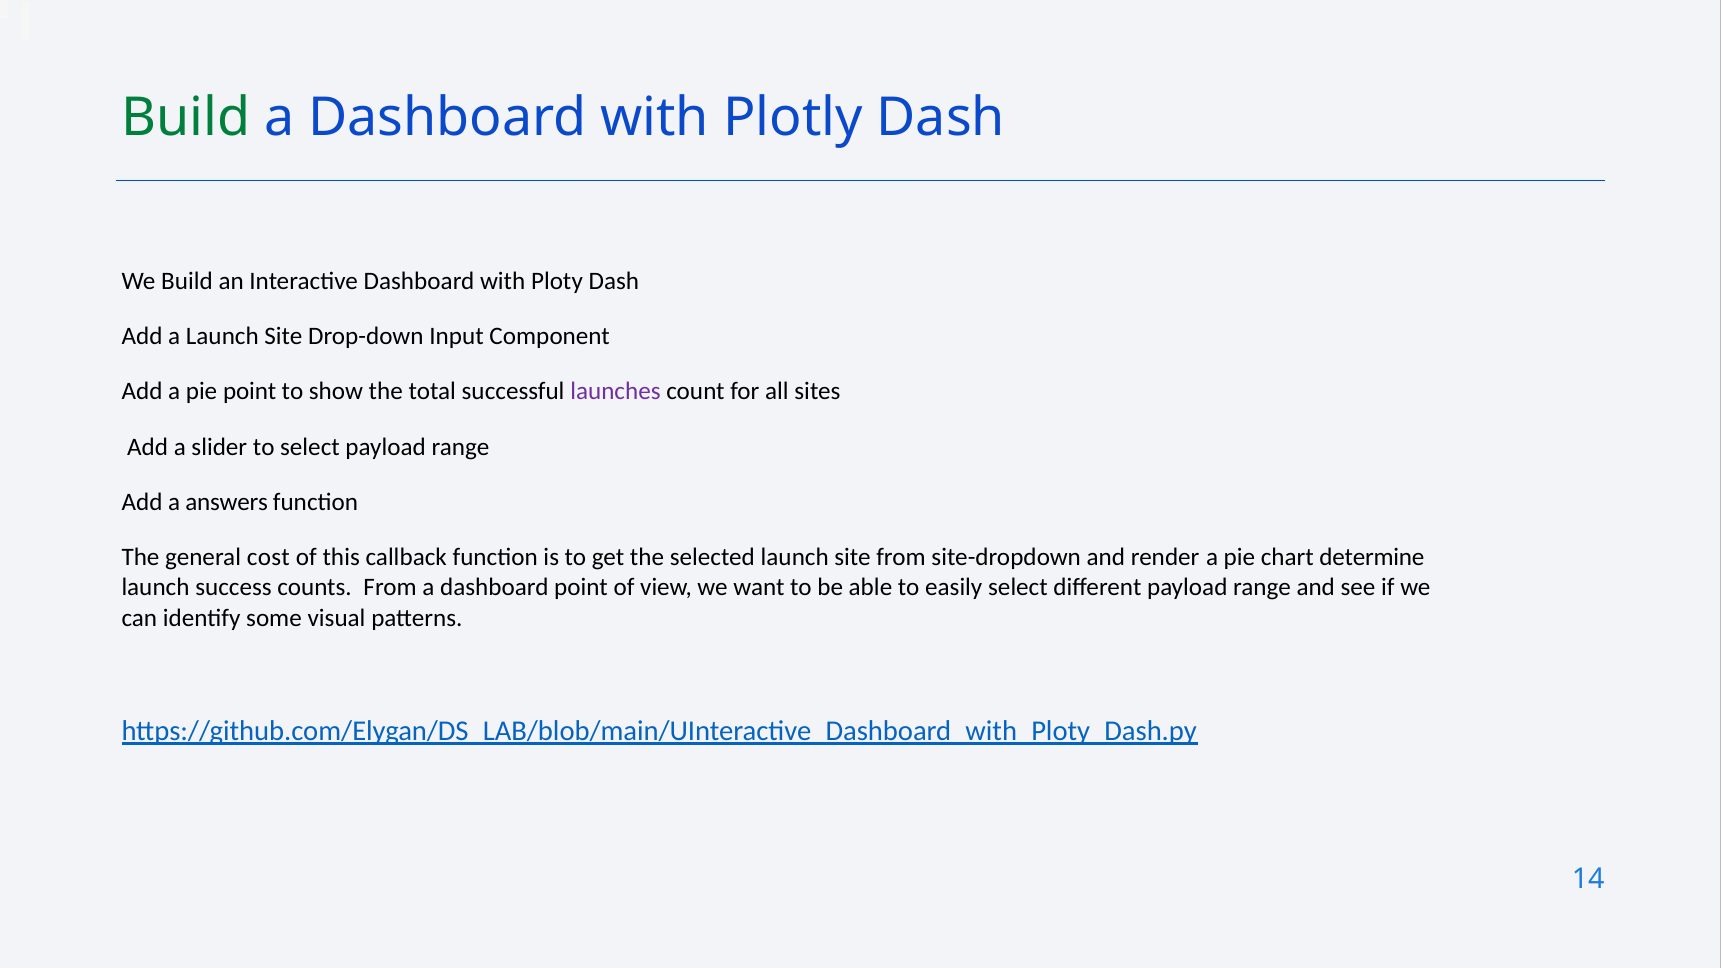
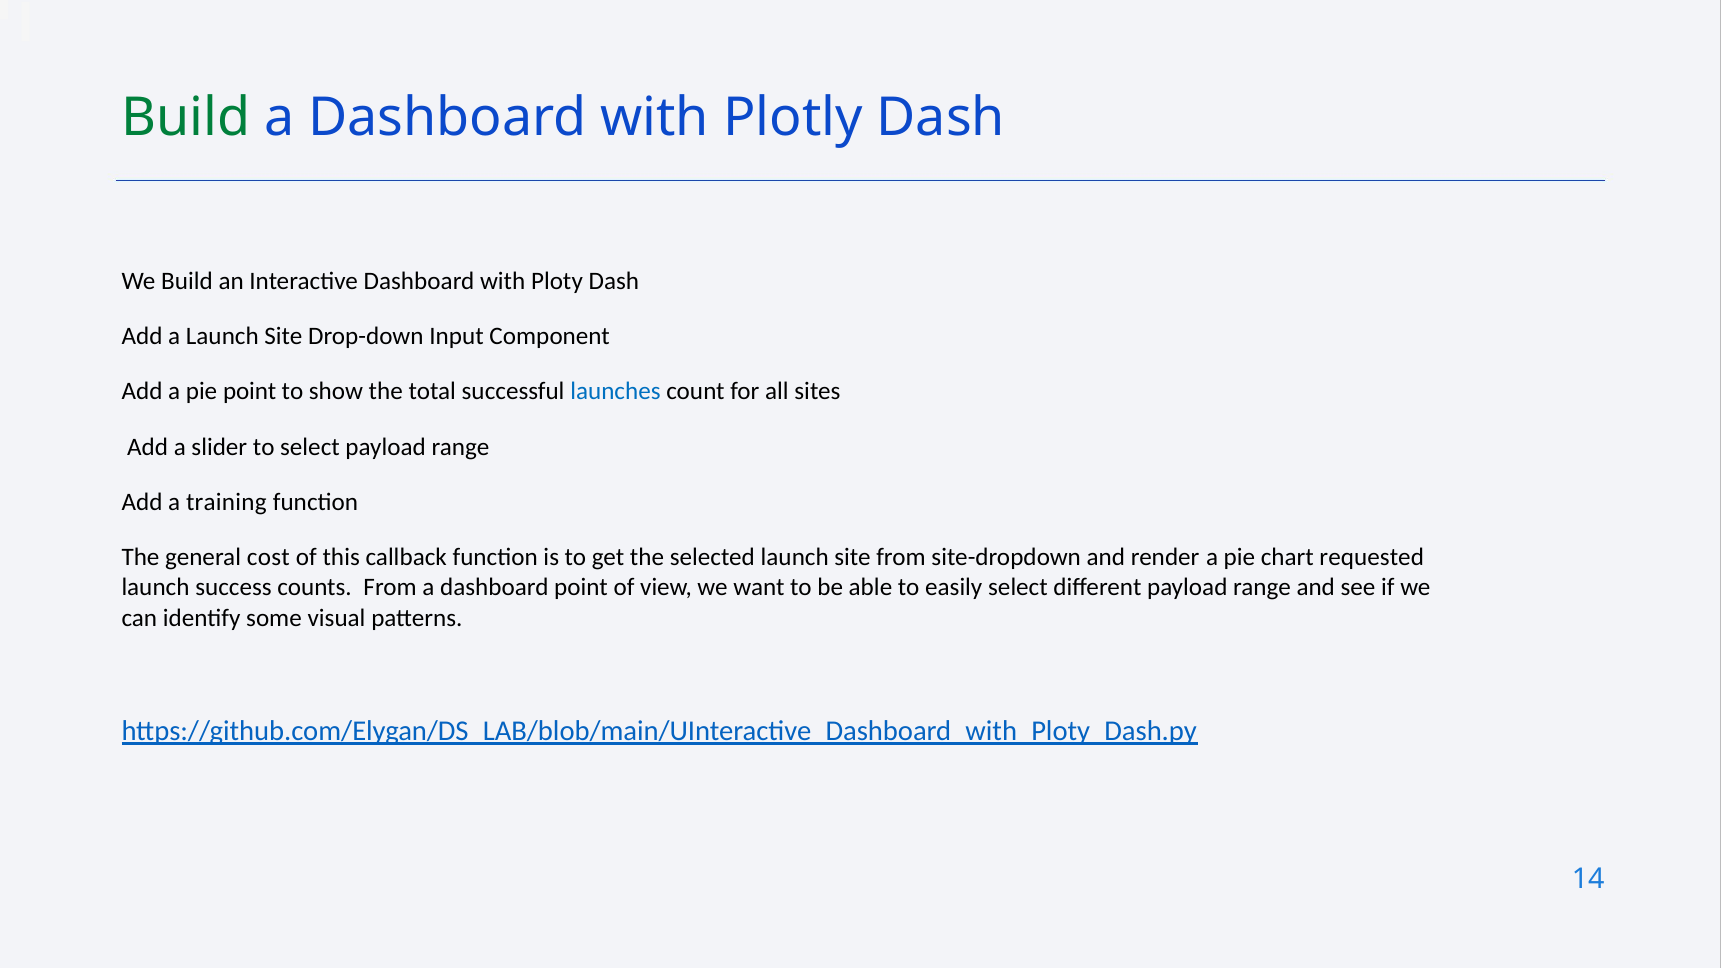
launches colour: purple -> blue
answers: answers -> training
determine: determine -> requested
